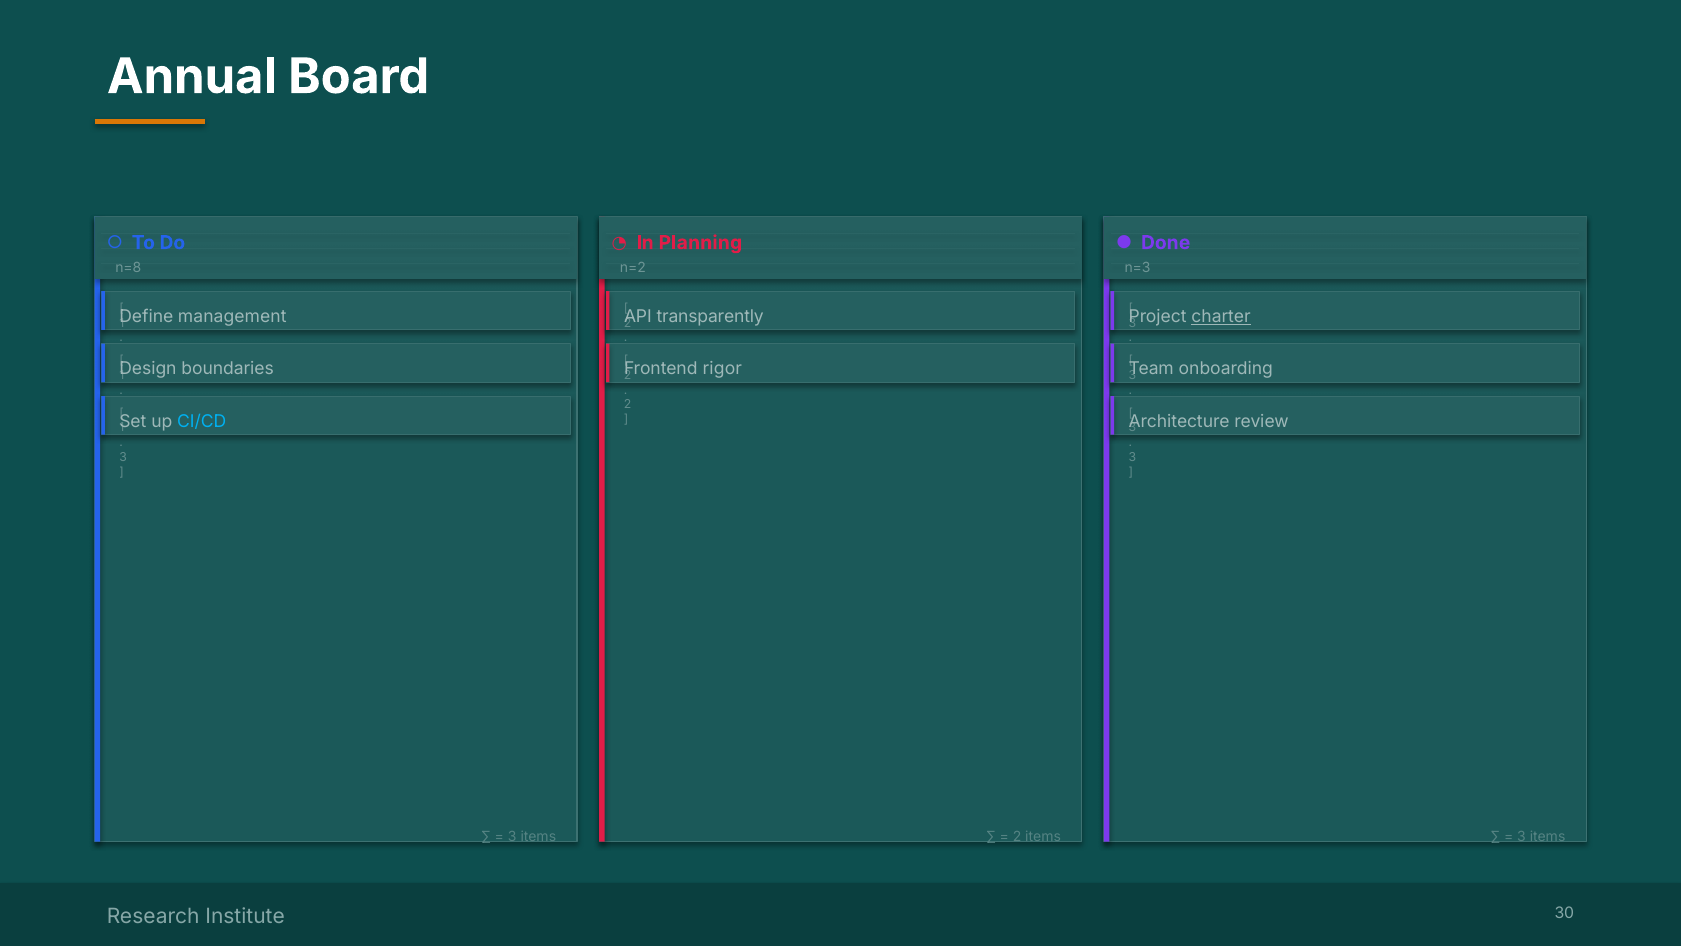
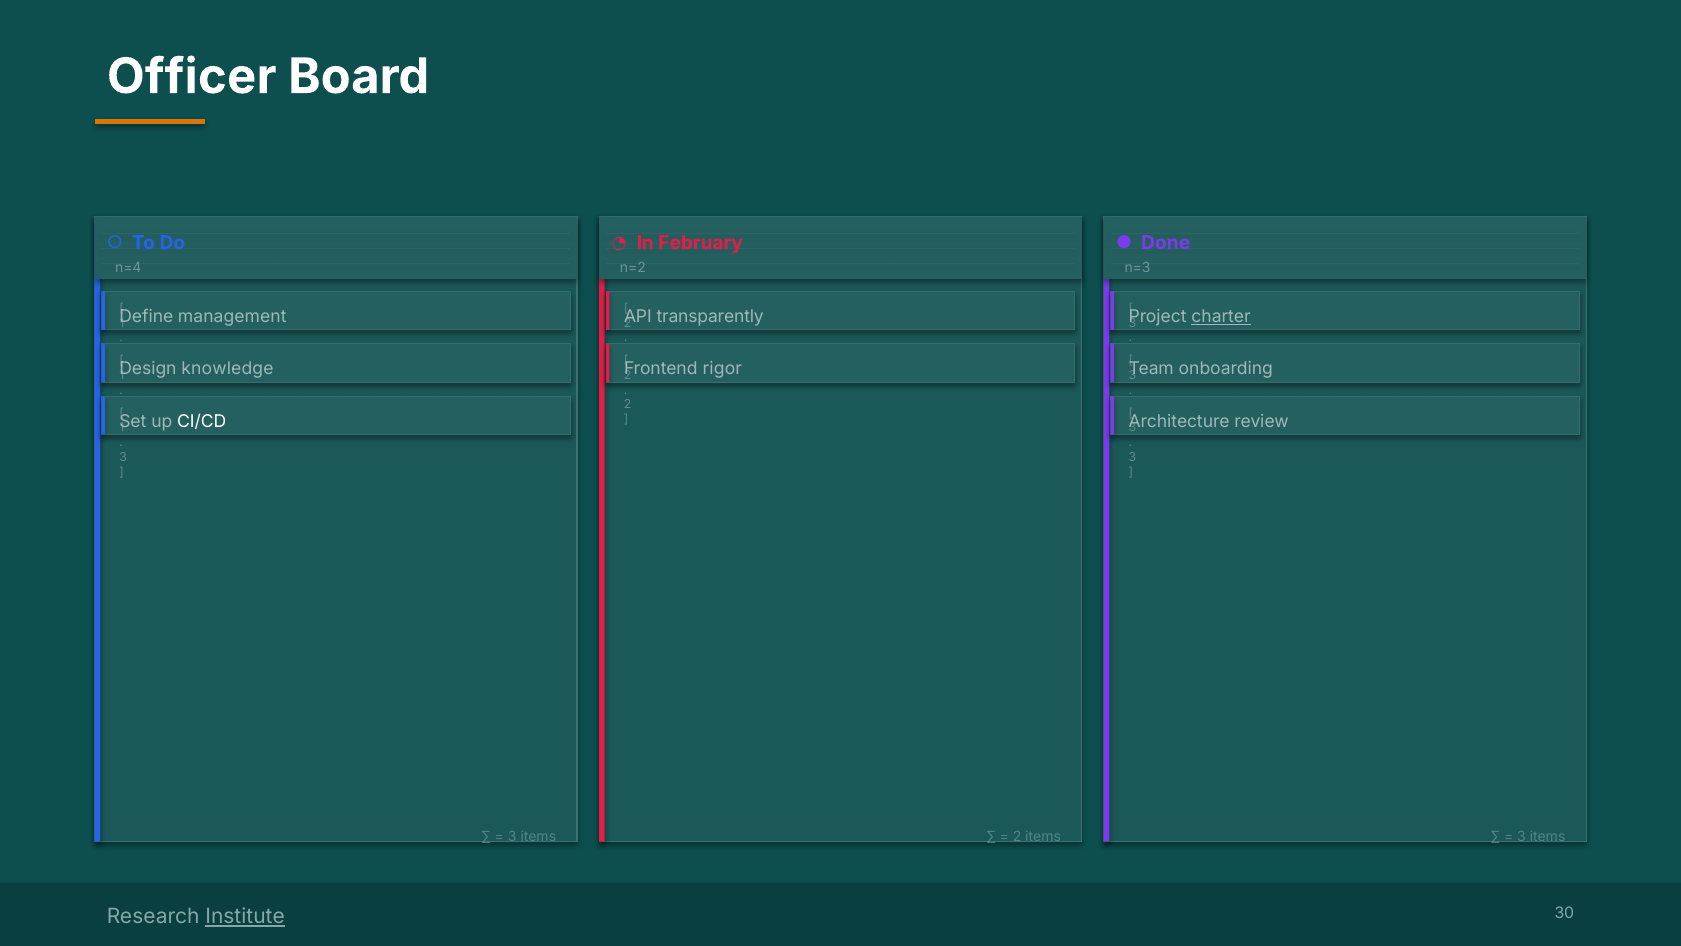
Annual: Annual -> Officer
Planning: Planning -> February
n=8: n=8 -> n=4
boundaries: boundaries -> knowledge
CI/CD colour: light blue -> white
Institute underline: none -> present
